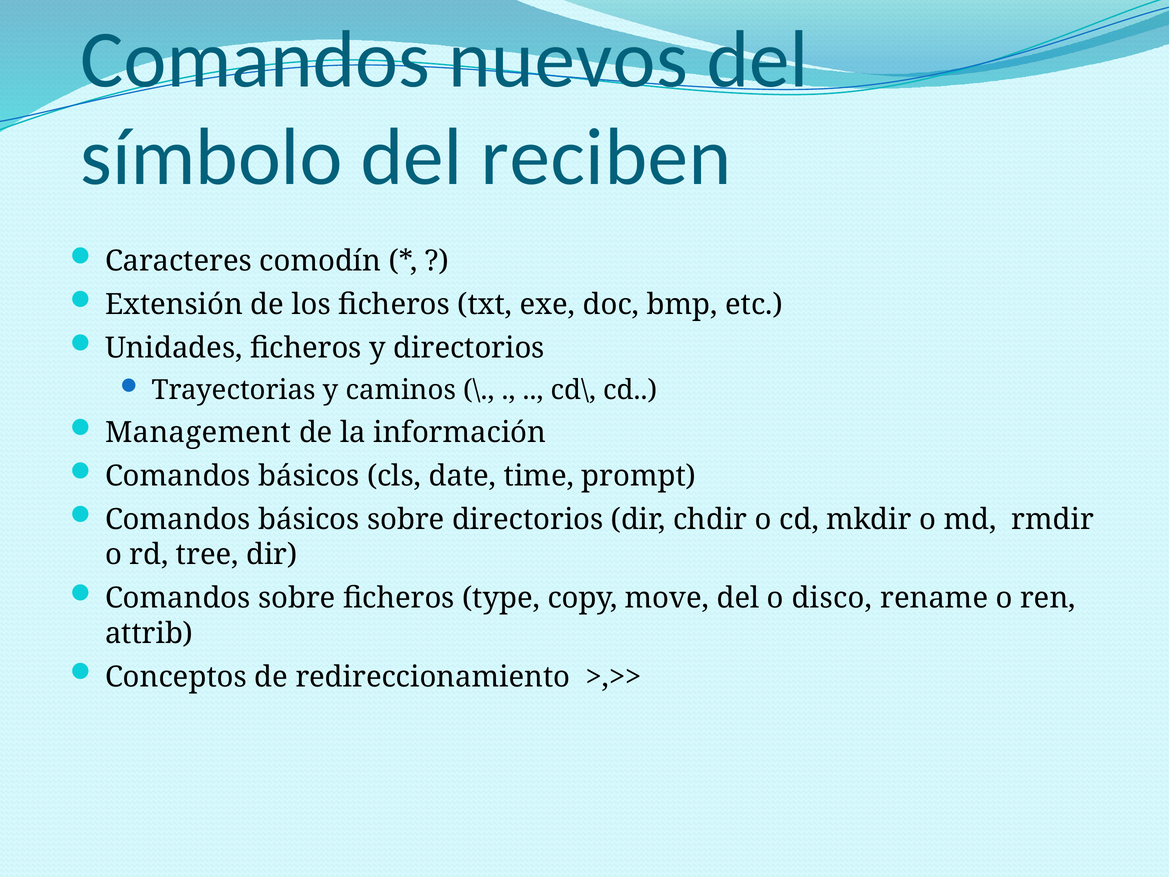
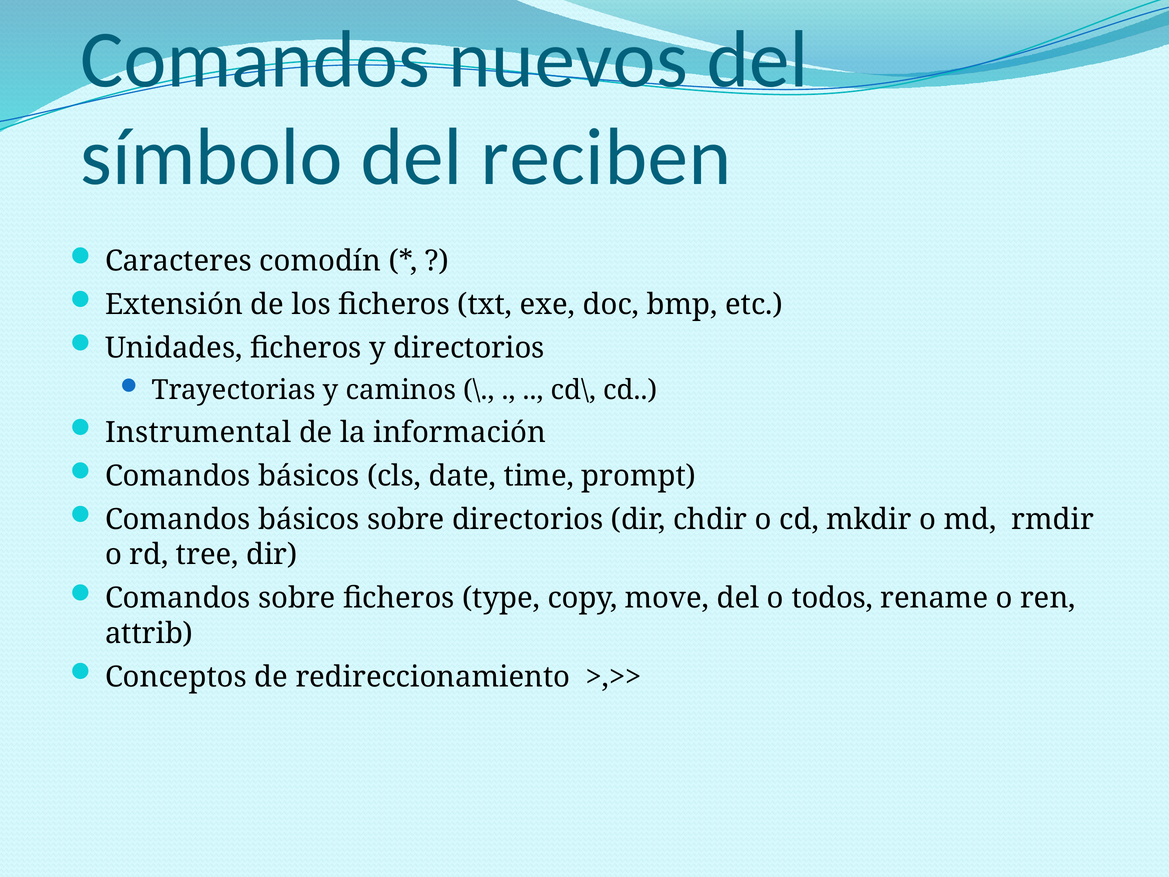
Management: Management -> Instrumental
disco: disco -> todos
